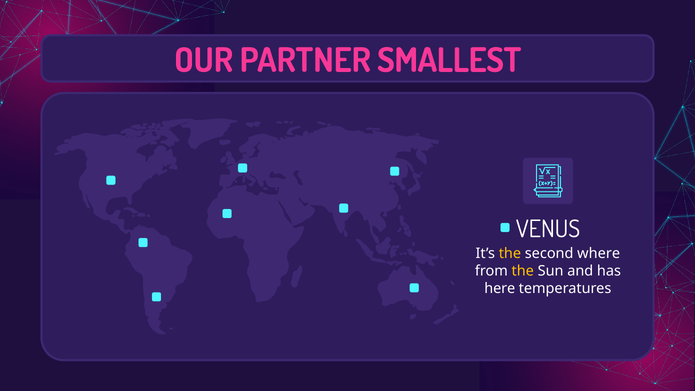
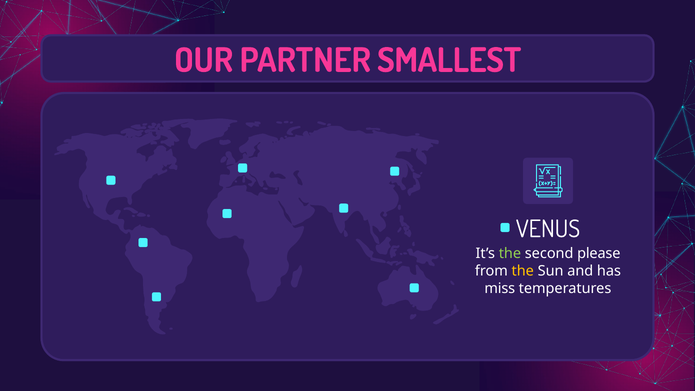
the at (510, 254) colour: yellow -> light green
where: where -> please
here: here -> miss
